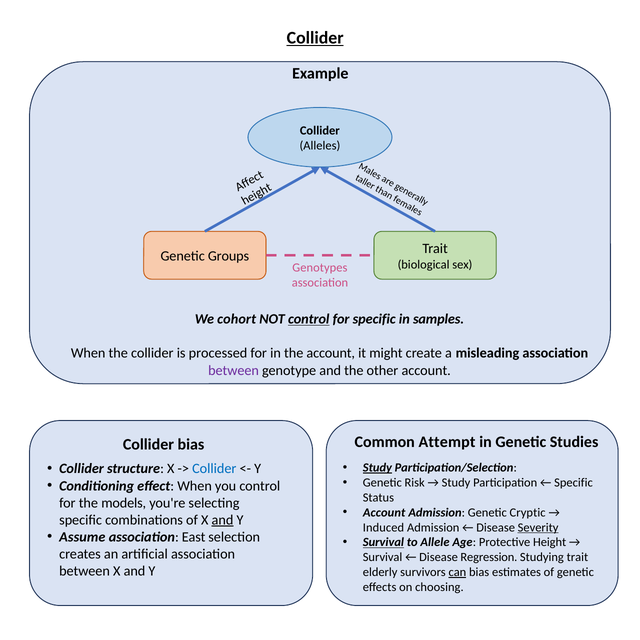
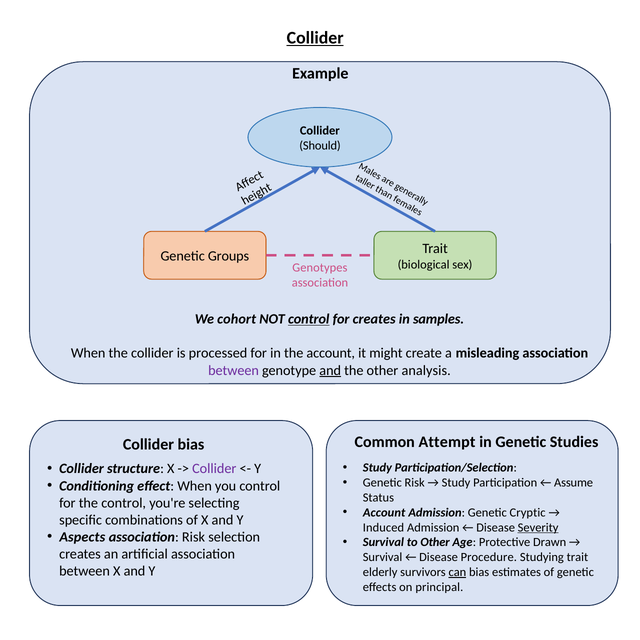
Alleles: Alleles -> Should
for specific: specific -> creates
and at (330, 370) underline: none -> present
other account: account -> analysis
Study at (377, 468) underline: present -> none
Collider at (214, 469) colour: blue -> purple
Specific at (573, 483): Specific -> Assume
the models: models -> control
and at (222, 520) underline: present -> none
Assume: Assume -> Aspects
association East: East -> Risk
Survival at (383, 542) underline: present -> none
to Allele: Allele -> Other
Height: Height -> Drawn
Regression: Regression -> Procedure
choosing: choosing -> principal
